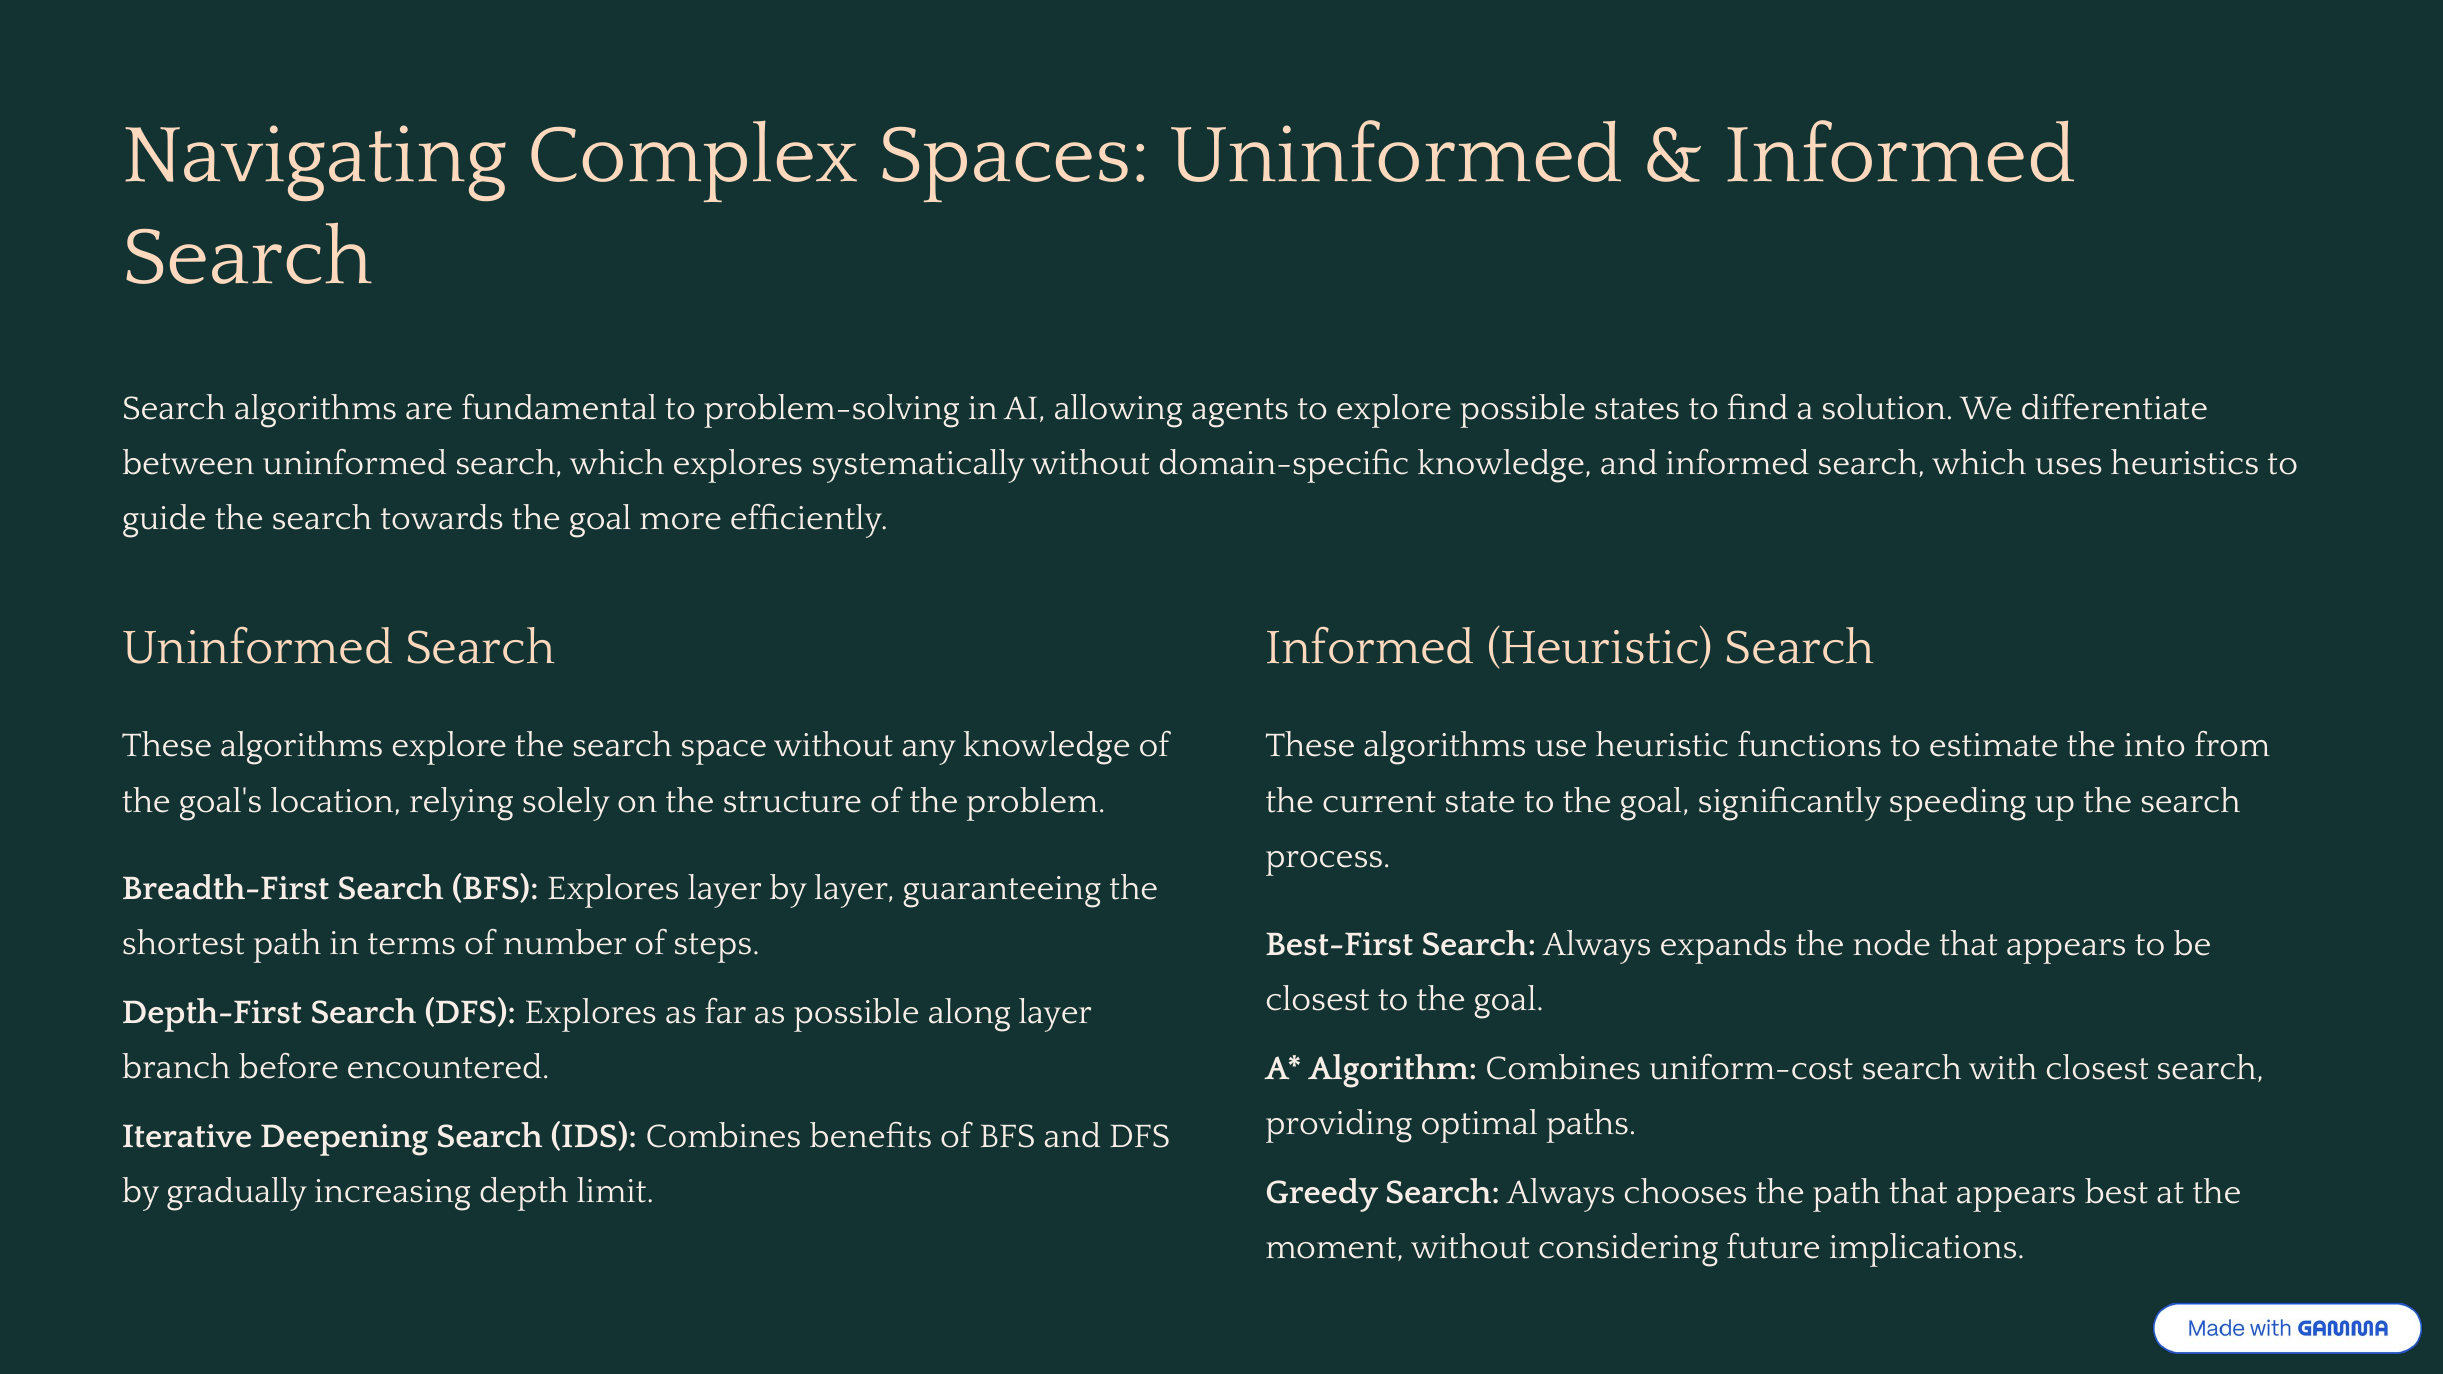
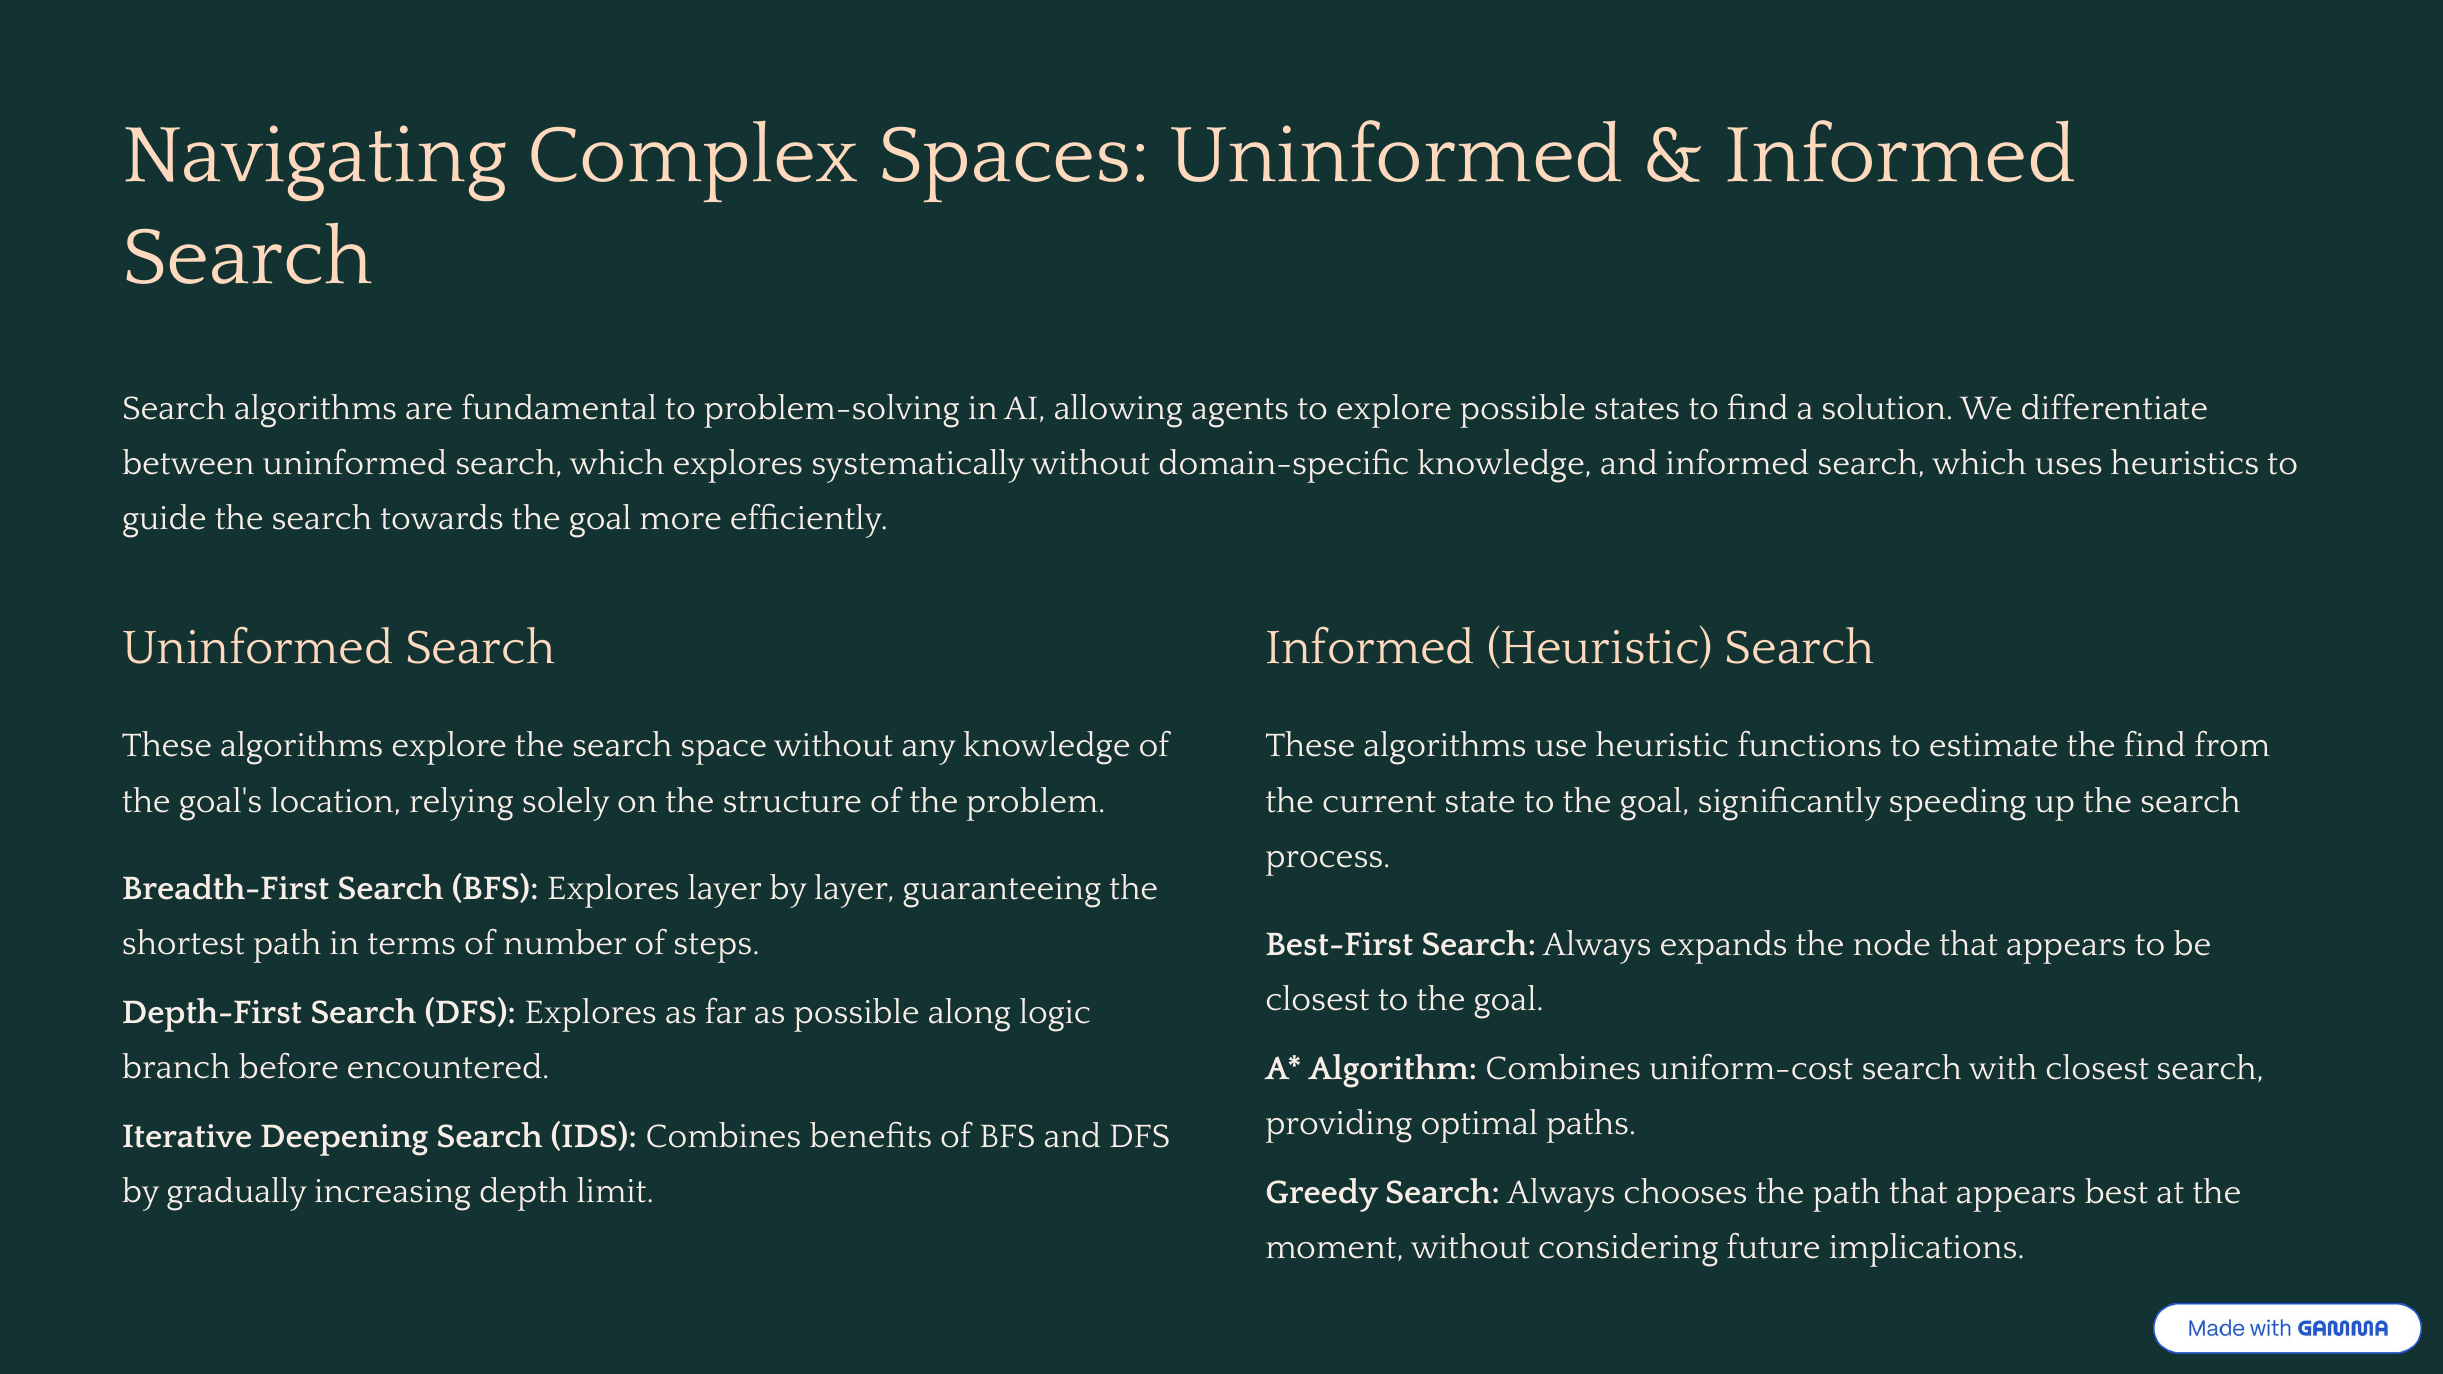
the into: into -> find
along layer: layer -> logic
